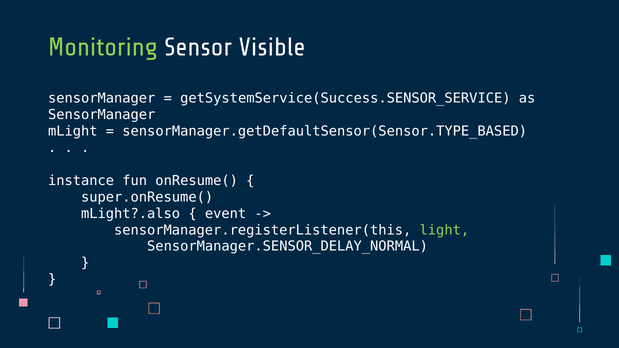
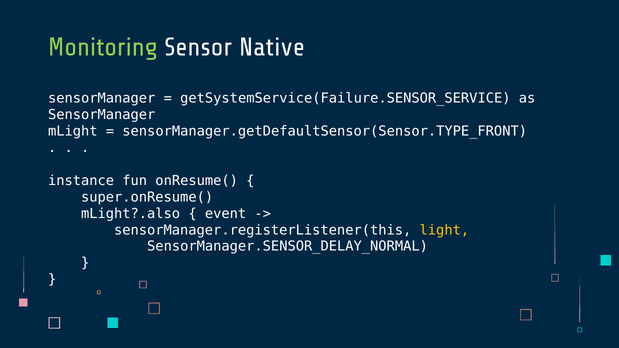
Visible: Visible -> Native
getSystemService(Success.SENSOR_SERVICE: getSystemService(Success.SENSOR_SERVICE -> getSystemService(Failure.SENSOR_SERVICE
sensorManager.getDefaultSensor(Sensor.TYPE_BASED: sensorManager.getDefaultSensor(Sensor.TYPE_BASED -> sensorManager.getDefaultSensor(Sensor.TYPE_FRONT
light colour: light green -> yellow
